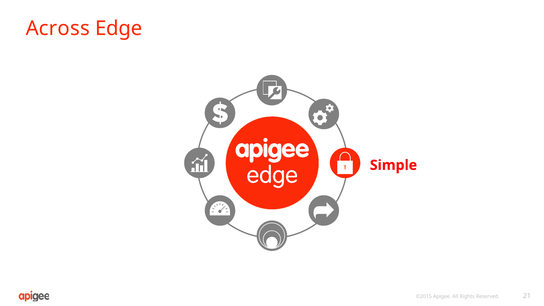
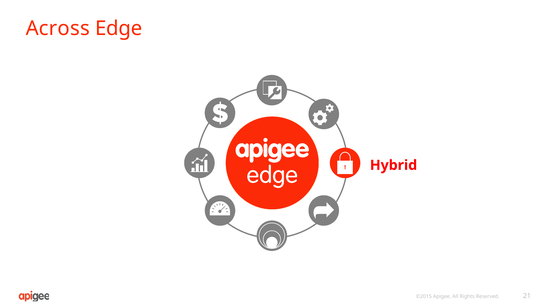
Simple: Simple -> Hybrid
